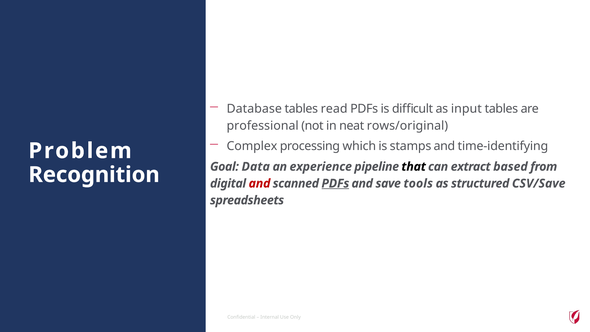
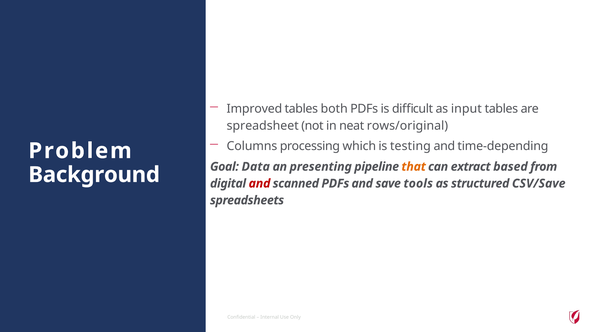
Database: Database -> Improved
read: read -> both
professional: professional -> spreadsheet
Complex: Complex -> Columns
stamps: stamps -> testing
time-identifying: time-identifying -> time-depending
experience: experience -> presenting
that colour: black -> orange
Recognition: Recognition -> Background
PDFs at (335, 183) underline: present -> none
